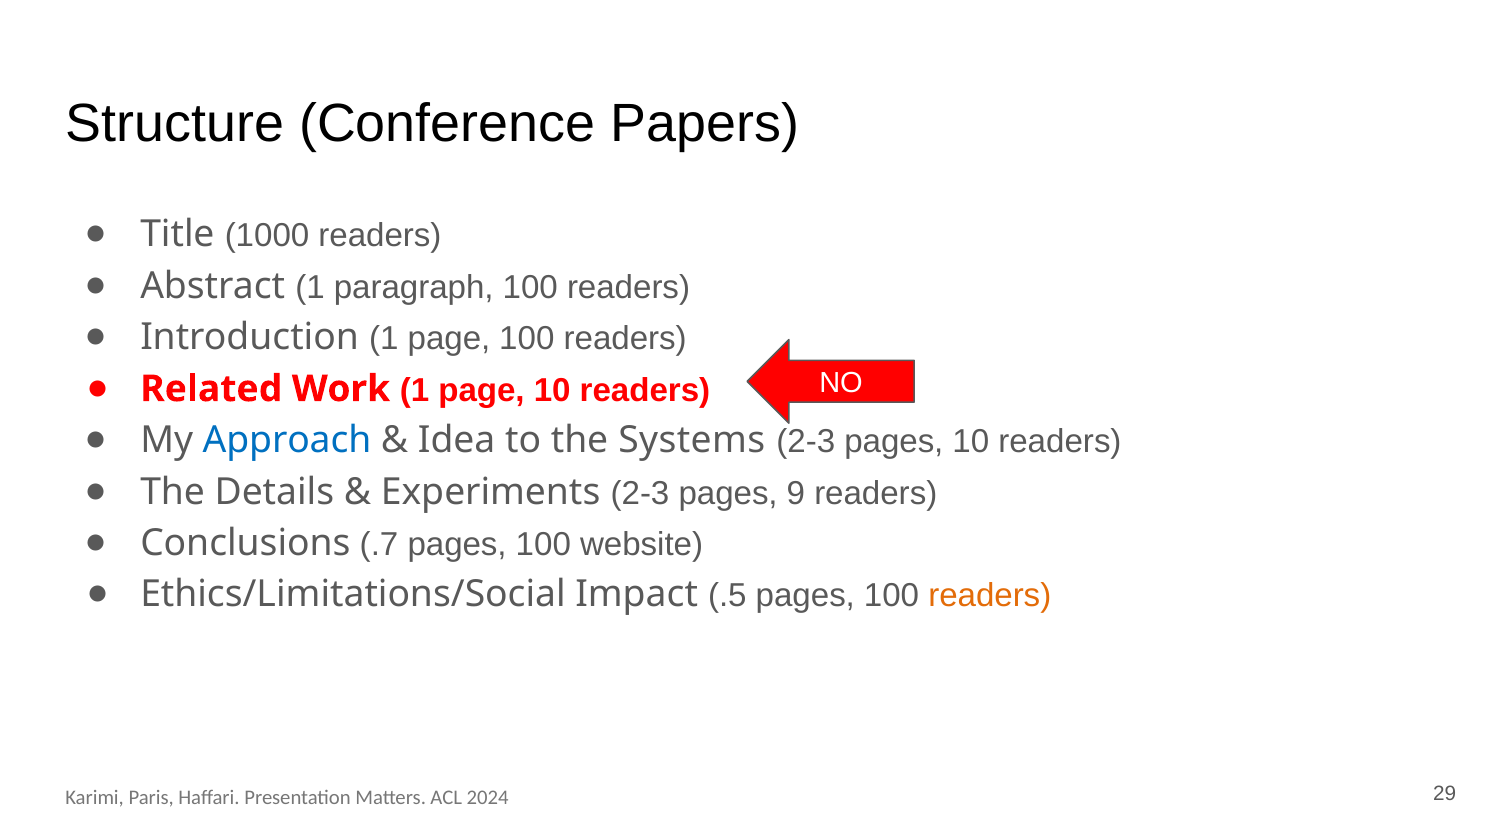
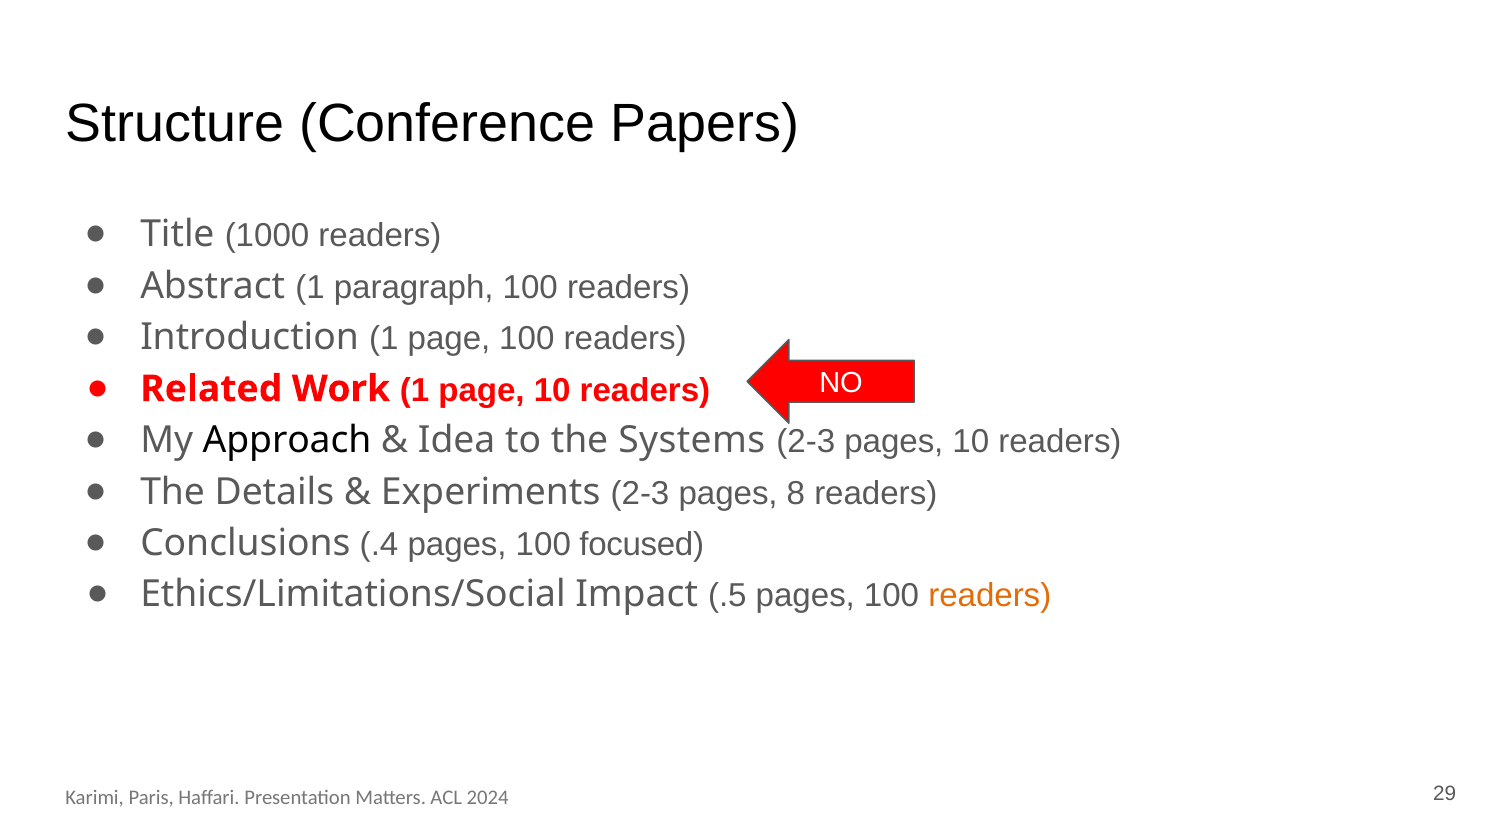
Approach colour: blue -> black
9: 9 -> 8
.7: .7 -> .4
website: website -> focused
